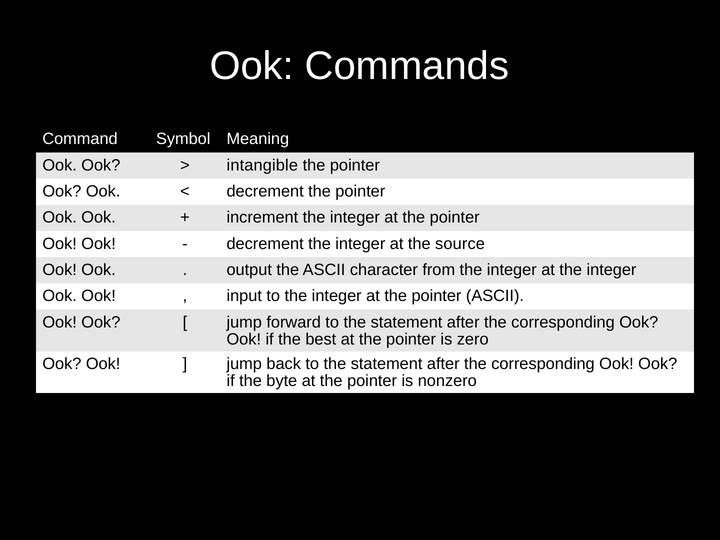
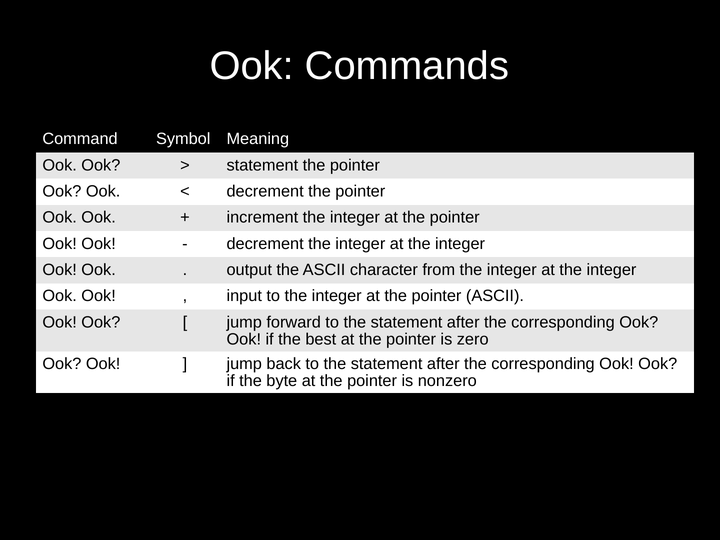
intangible at (262, 165): intangible -> statement
source at (460, 244): source -> integer
